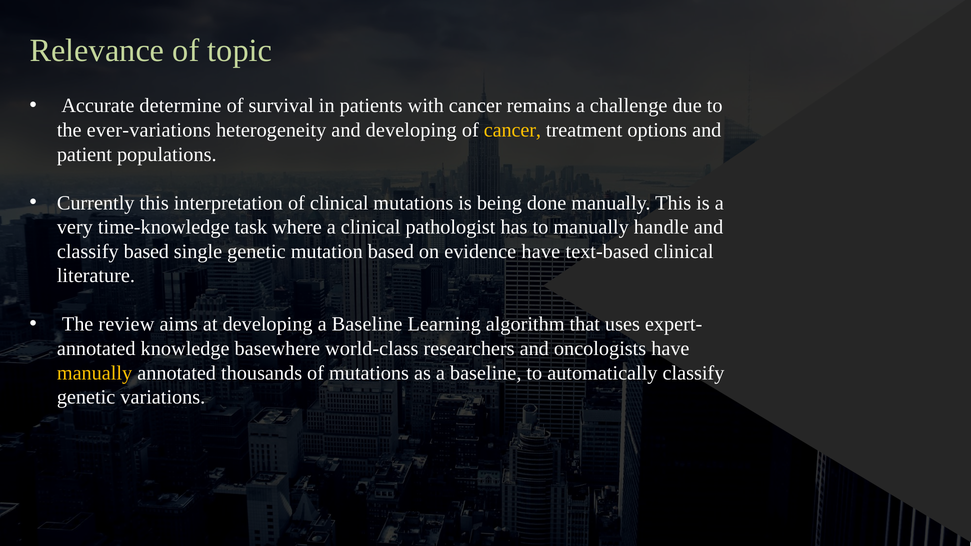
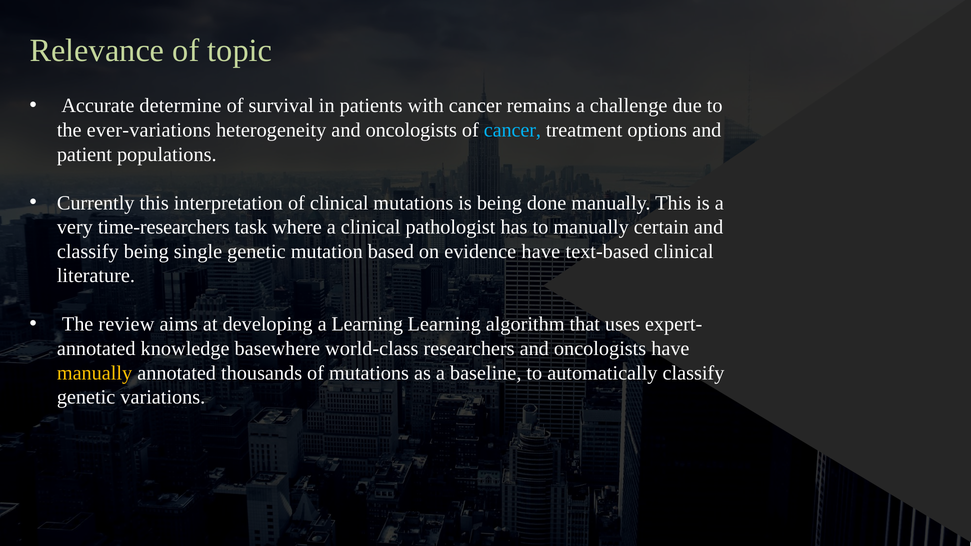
heterogeneity and developing: developing -> oncologists
cancer at (512, 130) colour: yellow -> light blue
time-knowledge: time-knowledge -> time-researchers
handle: handle -> certain
classify based: based -> being
developing a Baseline: Baseline -> Learning
